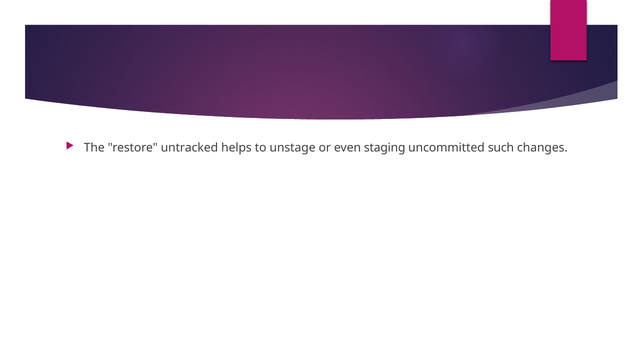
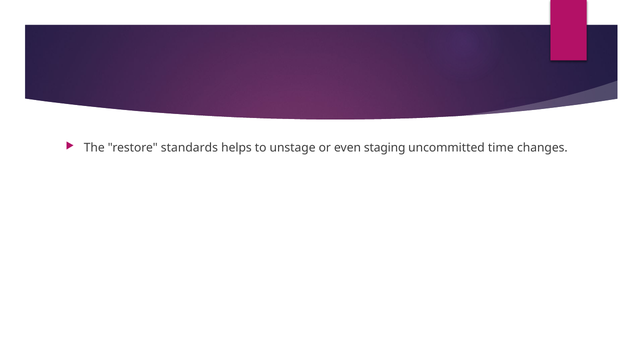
untracked: untracked -> standards
such: such -> time
